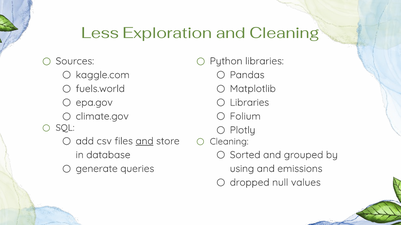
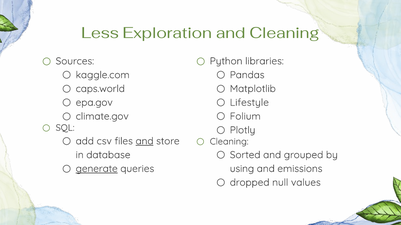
fuels.world: fuels.world -> caps.world
Libraries at (249, 103): Libraries -> Lifestyle
generate underline: none -> present
